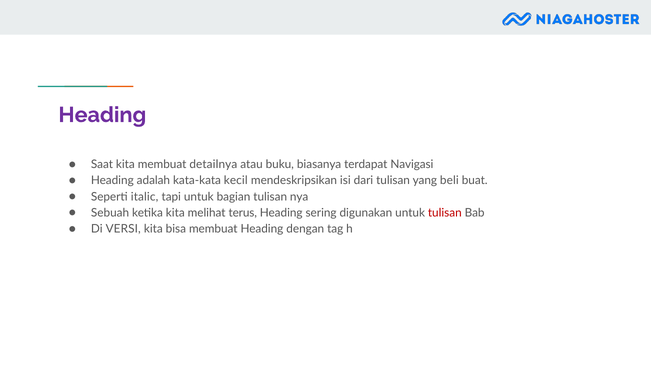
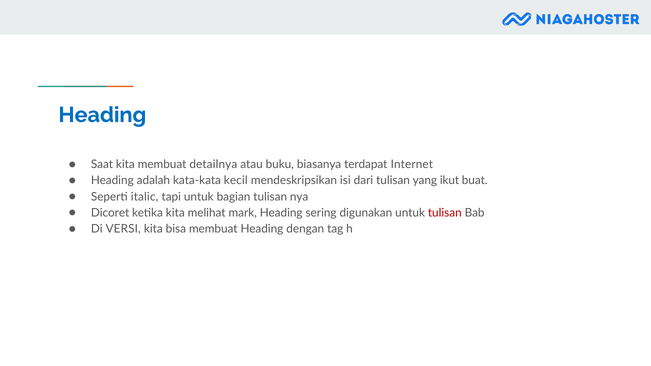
Heading at (102, 115) colour: purple -> blue
Navigasi: Navigasi -> Internet
beli: beli -> ikut
Sebuah: Sebuah -> Dicoret
terus: terus -> mark
